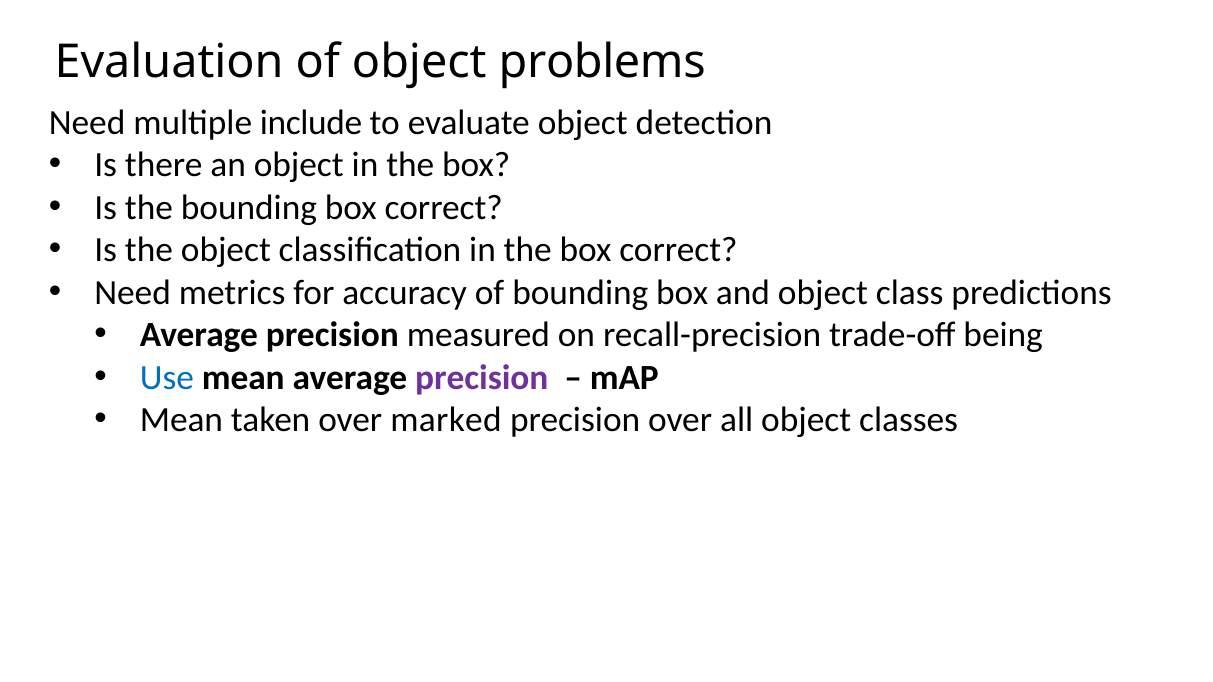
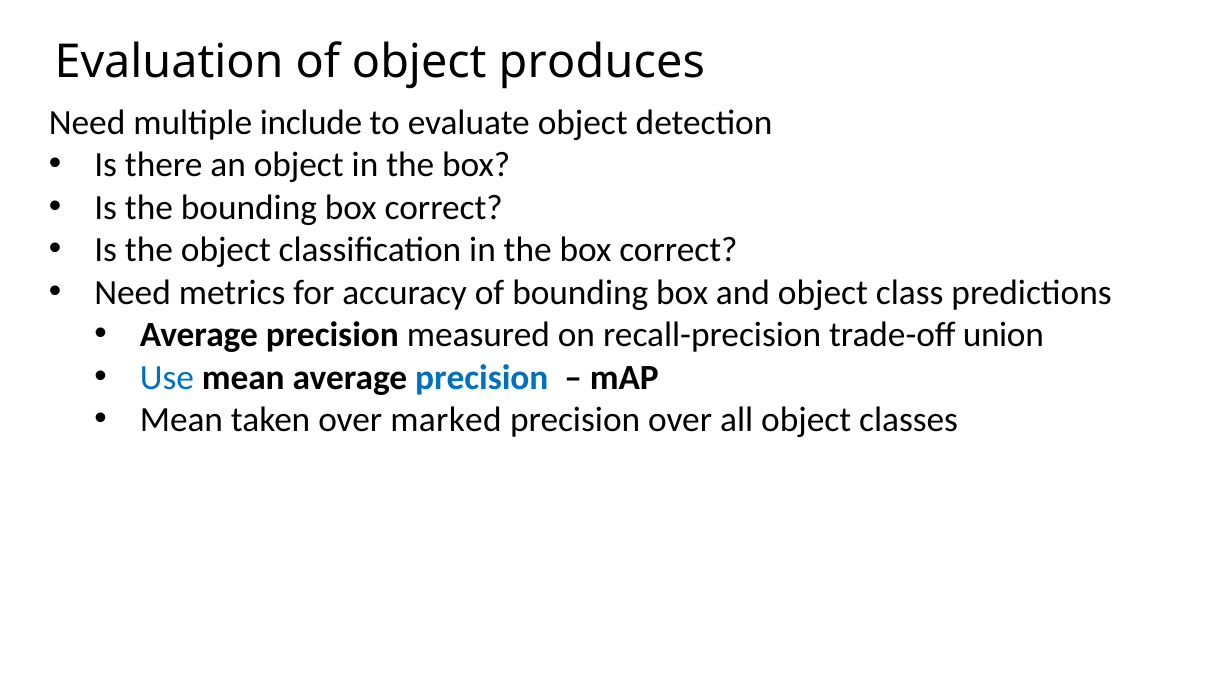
problems: problems -> produces
being: being -> union
precision at (482, 378) colour: purple -> blue
